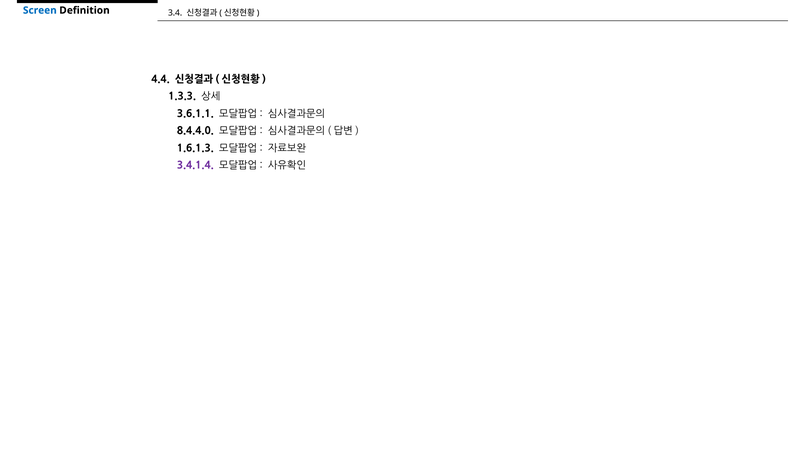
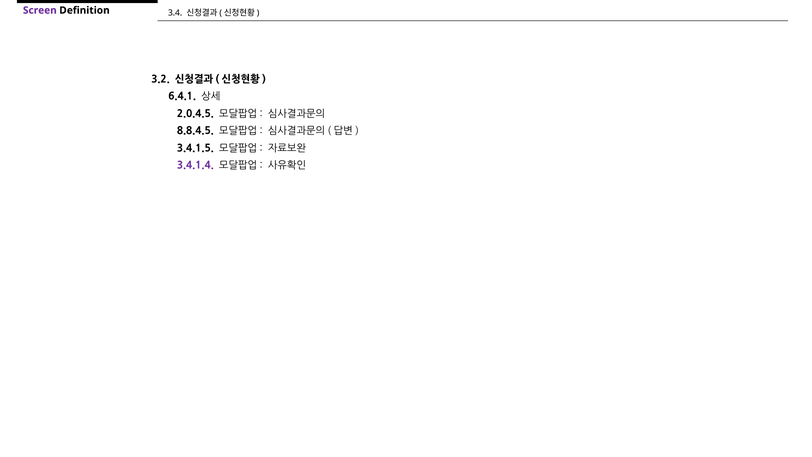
Screen colour: blue -> purple
4.4: 4.4 -> 3.2
1.3.3: 1.3.3 -> 6.4.1
3.6.1.1: 3.6.1.1 -> 2.0.4.5
8.4.4.0: 8.4.4.0 -> 8.8.4.5
1.6.1.3: 1.6.1.3 -> 3.4.1.5
